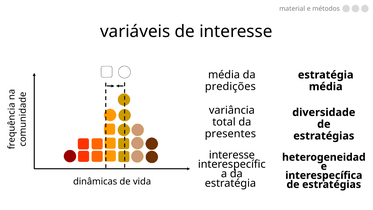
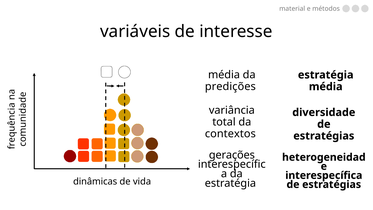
presentes: presentes -> contextos
interesse at (232, 155): interesse -> gerações
